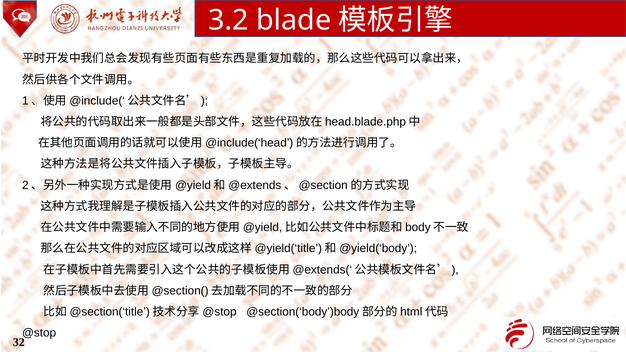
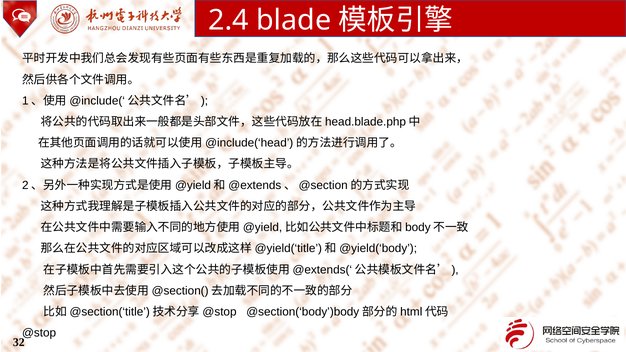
3.2: 3.2 -> 2.4
